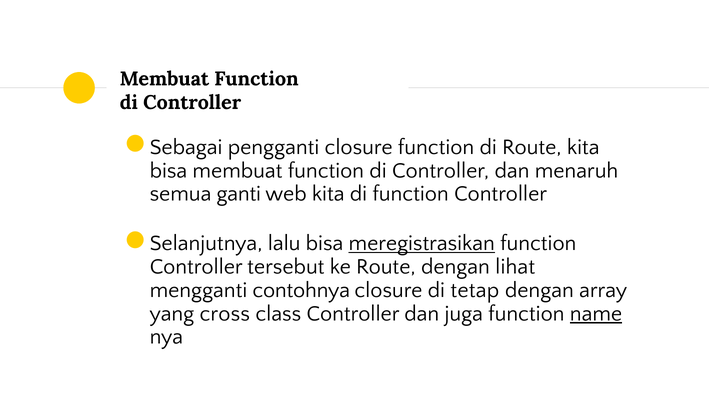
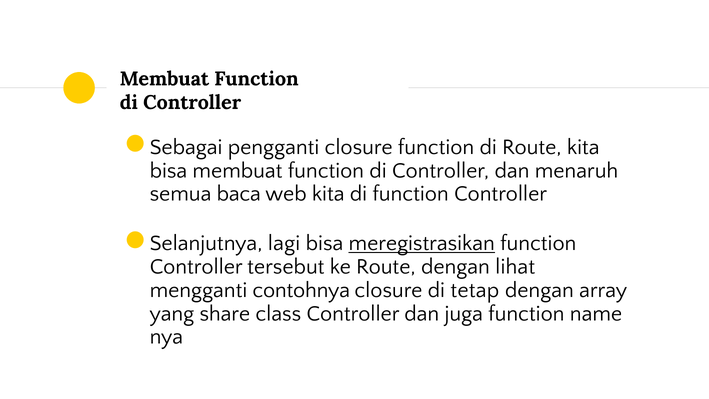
ganti: ganti -> baca
lalu: lalu -> lagi
cross: cross -> share
name underline: present -> none
